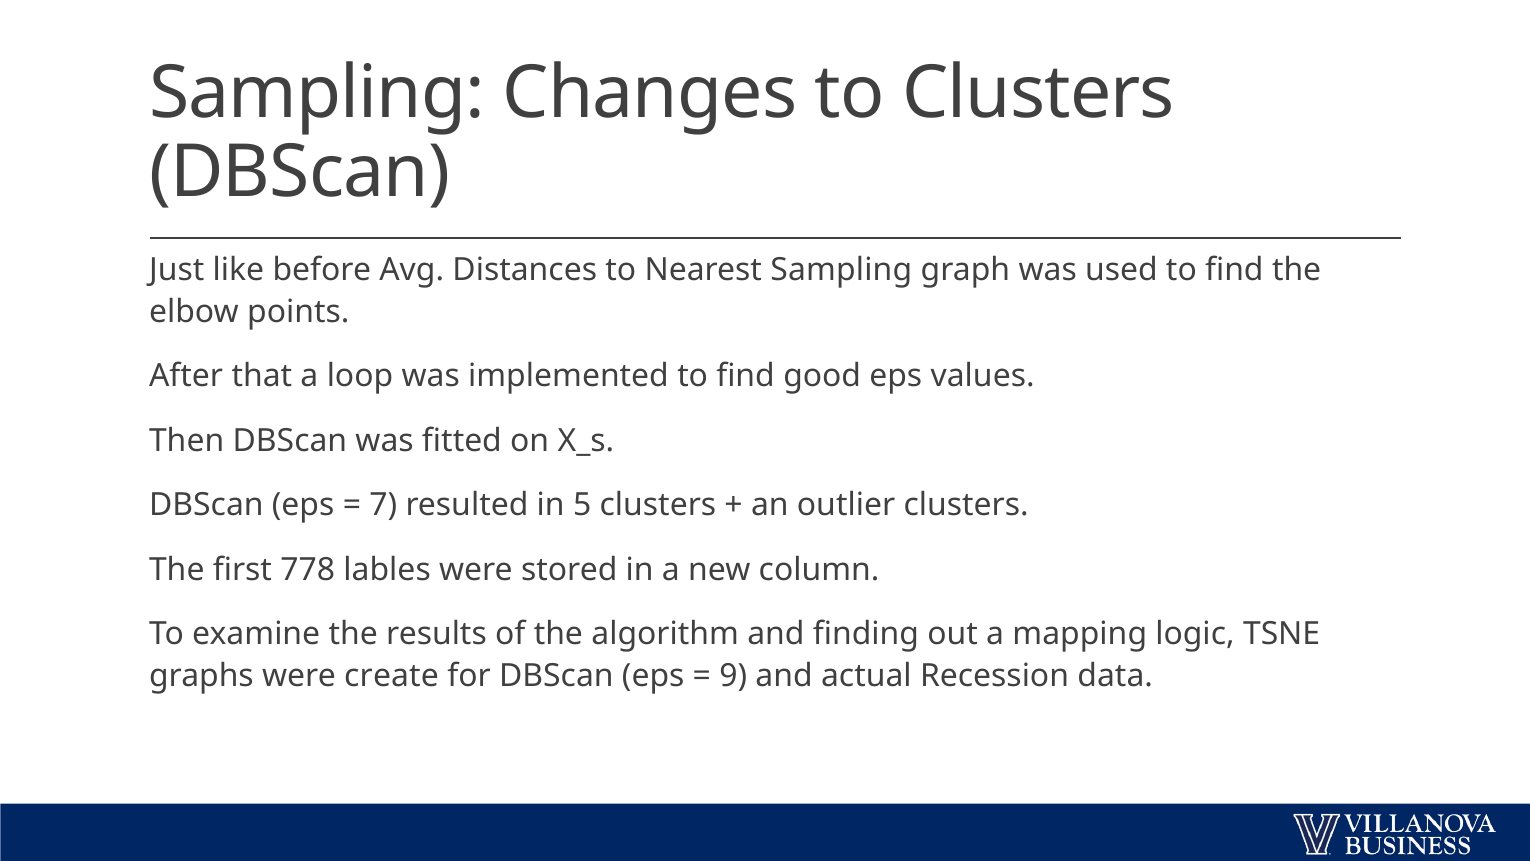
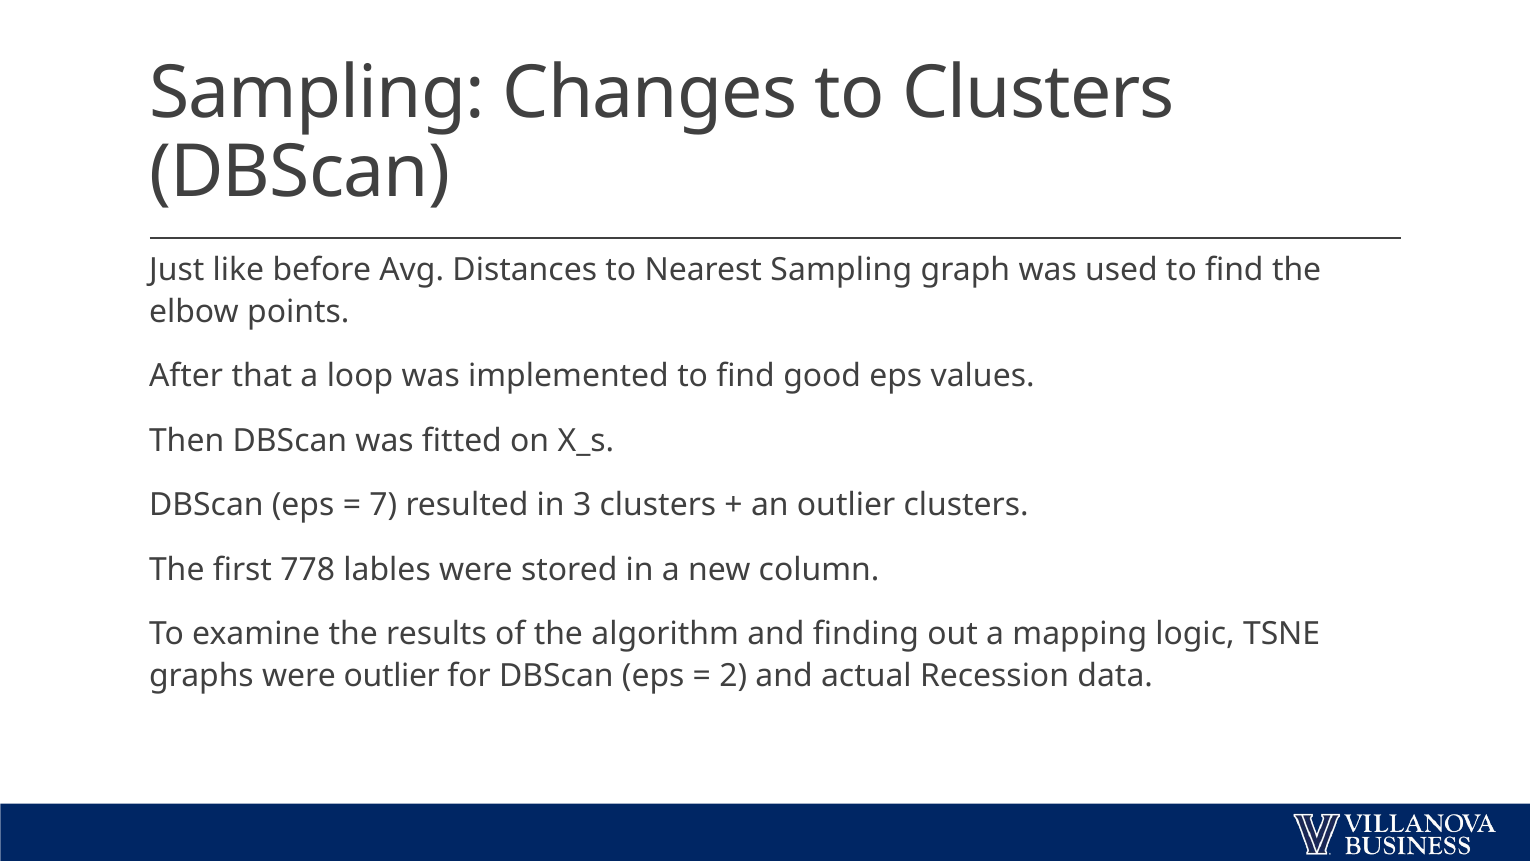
5: 5 -> 3
were create: create -> outlier
9: 9 -> 2
